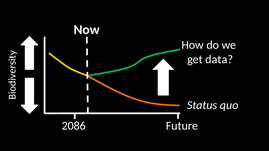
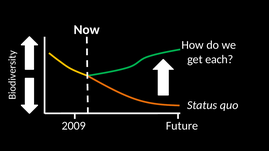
data: data -> each
2086: 2086 -> 2009
